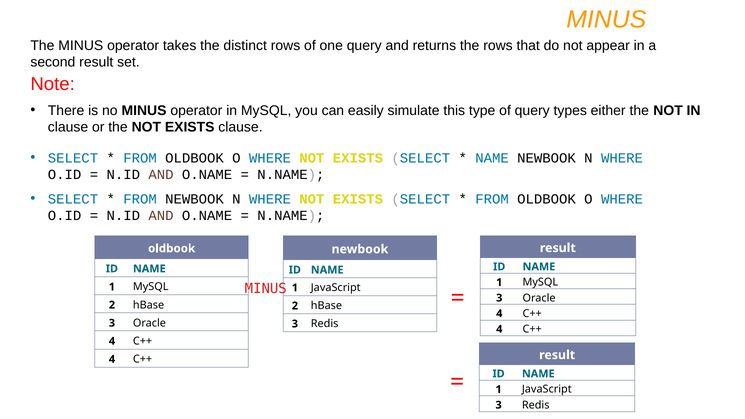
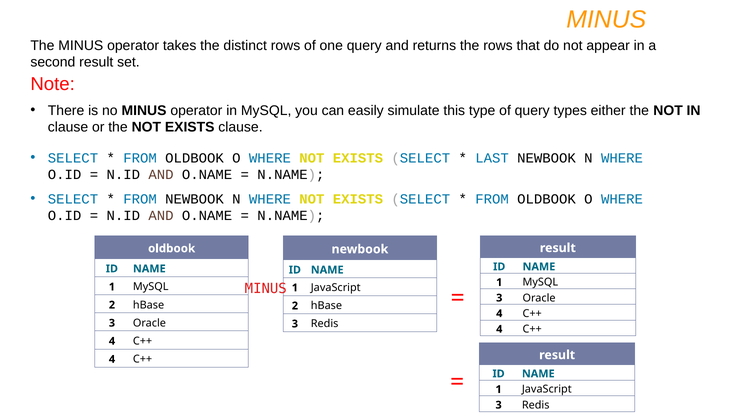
NAME at (492, 158): NAME -> LAST
